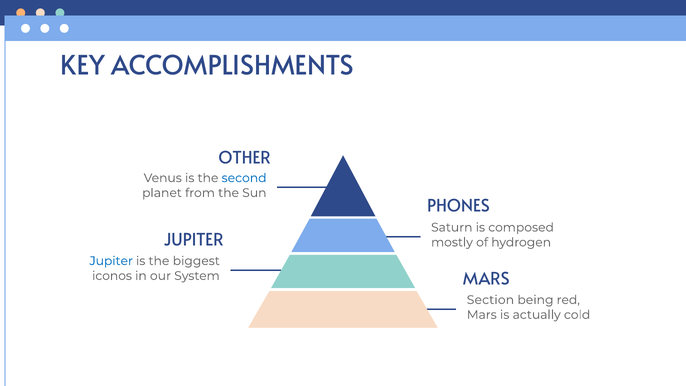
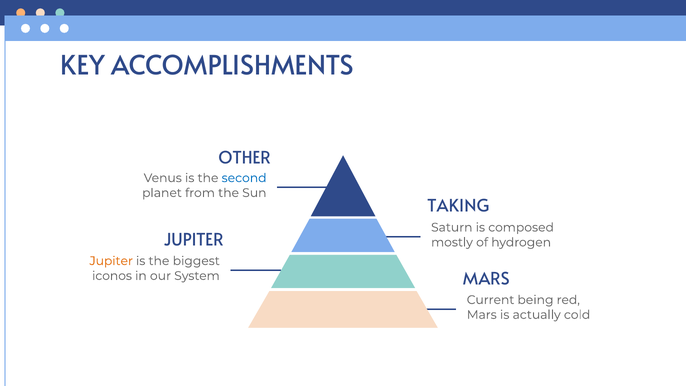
PHONES: PHONES -> TAKING
Jupiter at (111, 261) colour: blue -> orange
Section: Section -> Current
